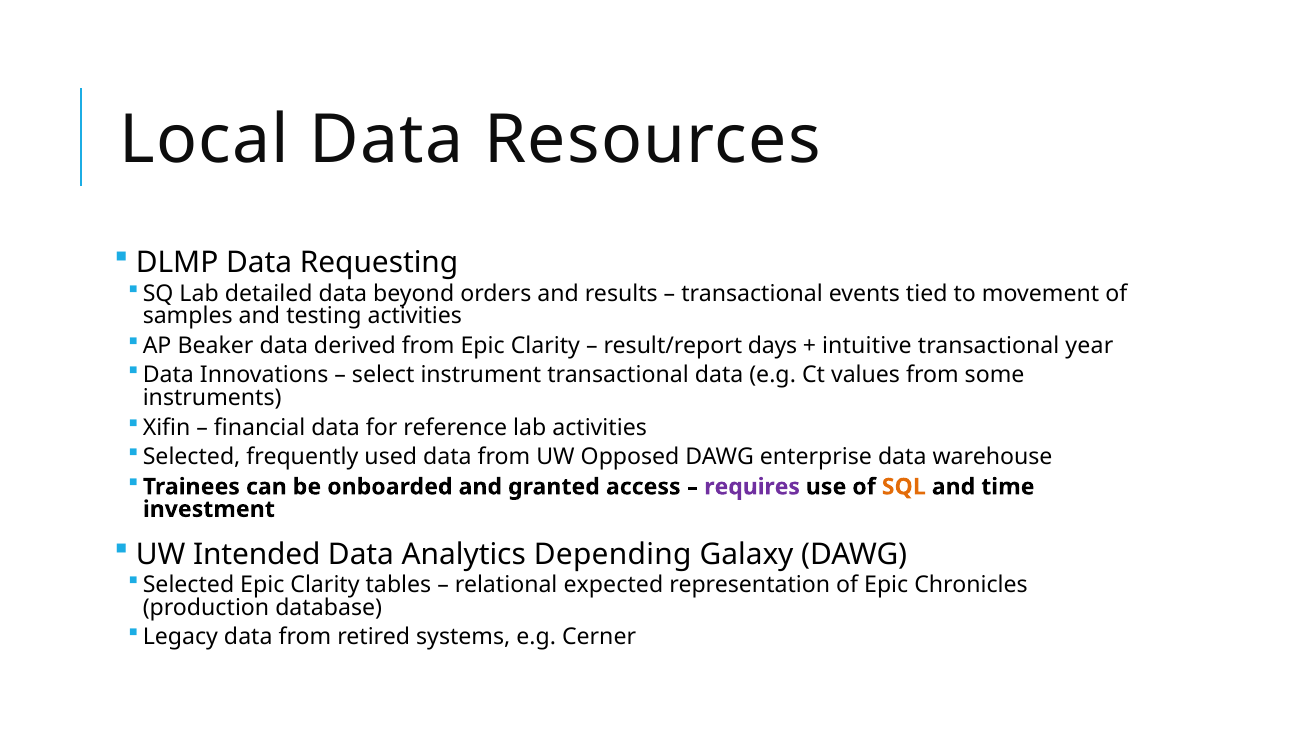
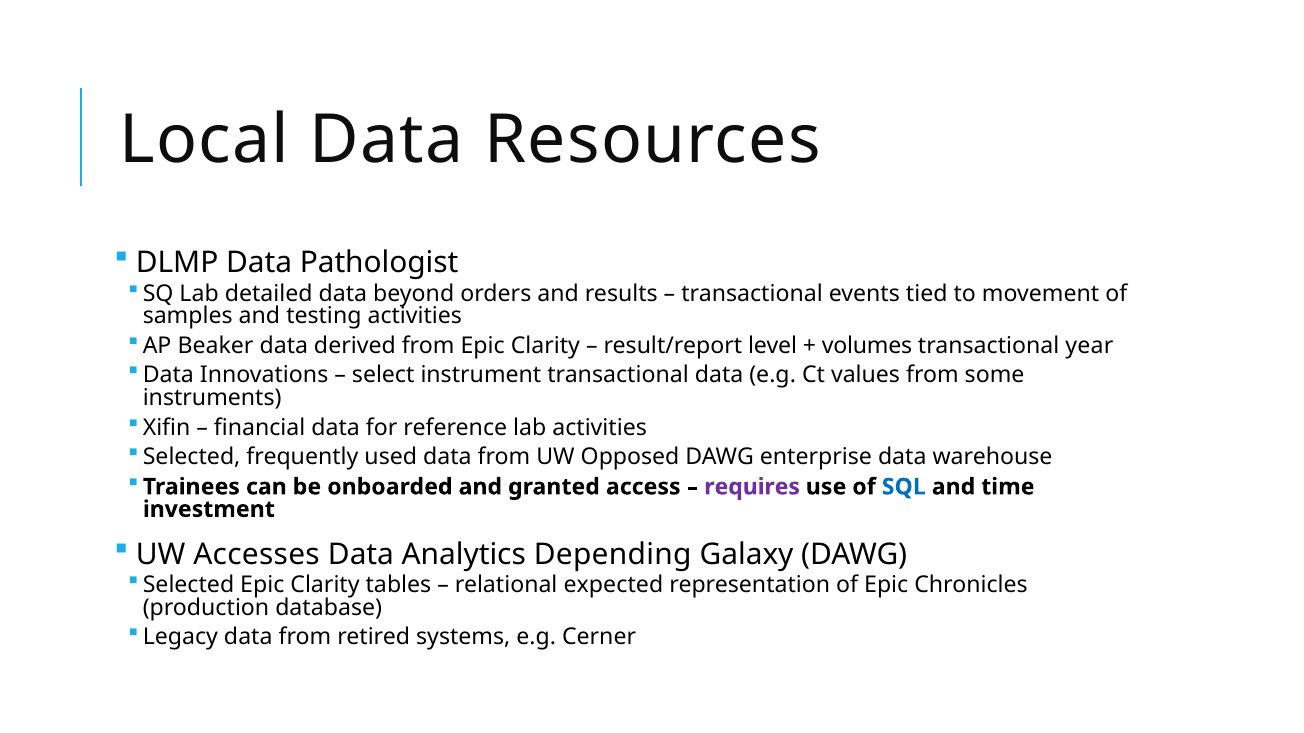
Requesting: Requesting -> Pathologist
days: days -> level
intuitive: intuitive -> volumes
SQL colour: orange -> blue
Intended: Intended -> Accesses
